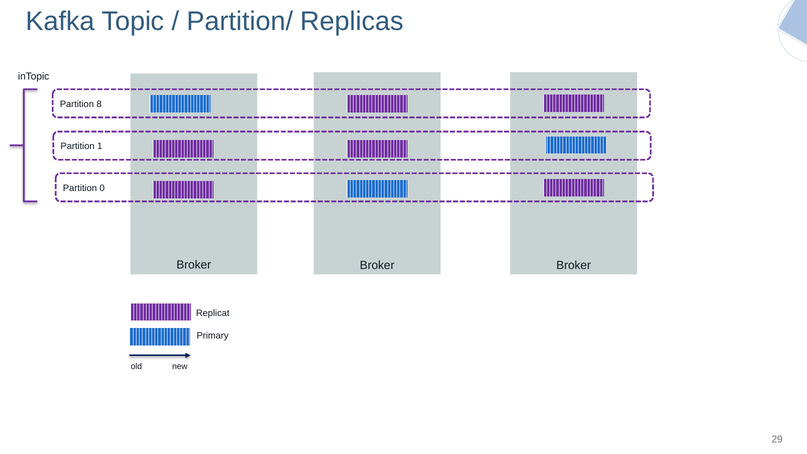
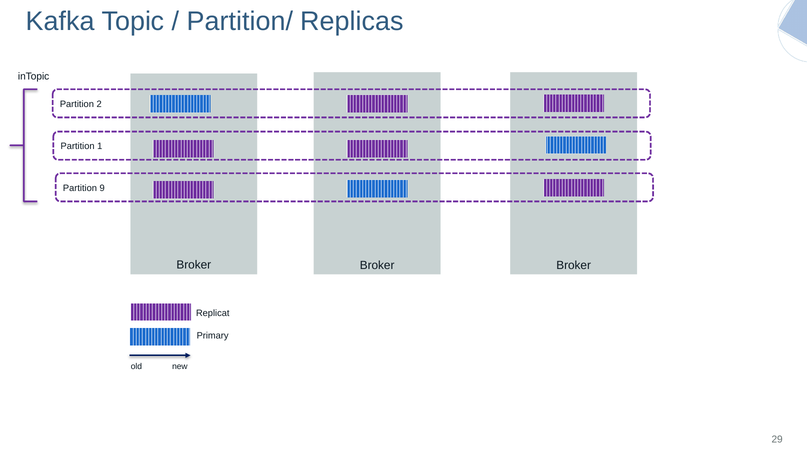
8: 8 -> 2
0: 0 -> 9
